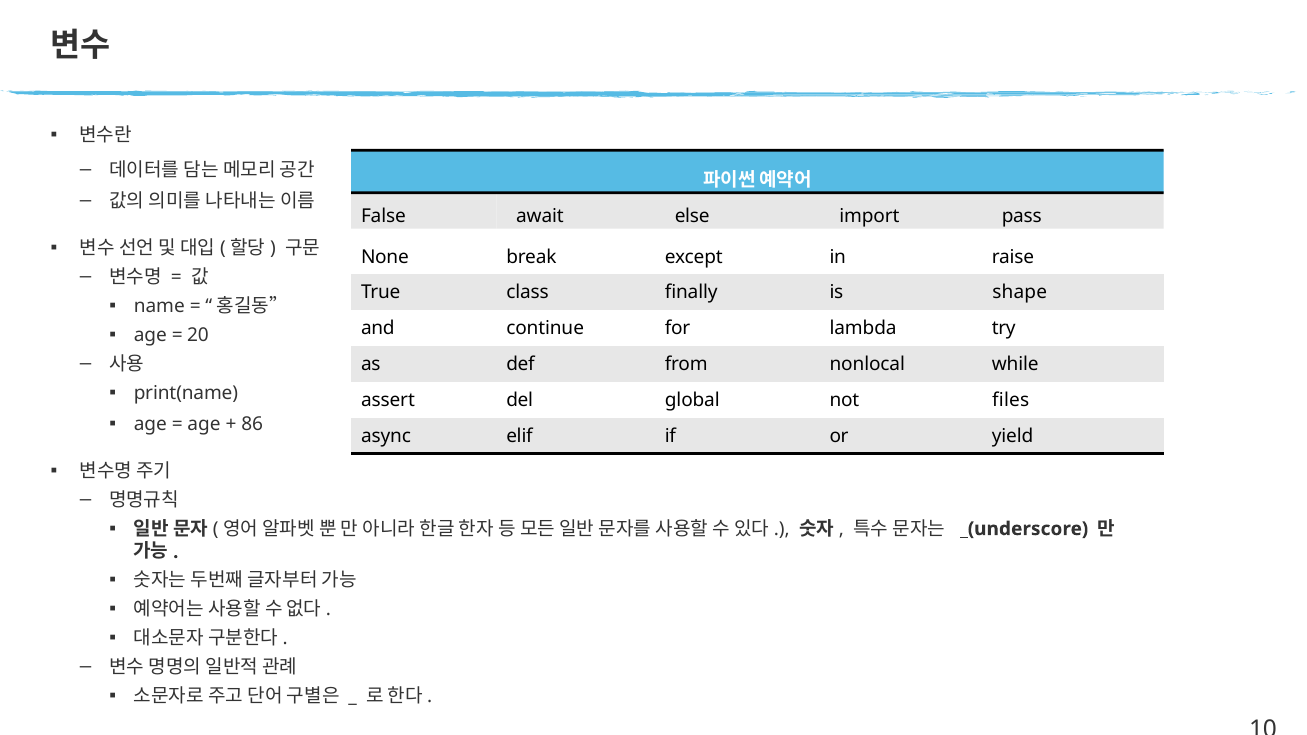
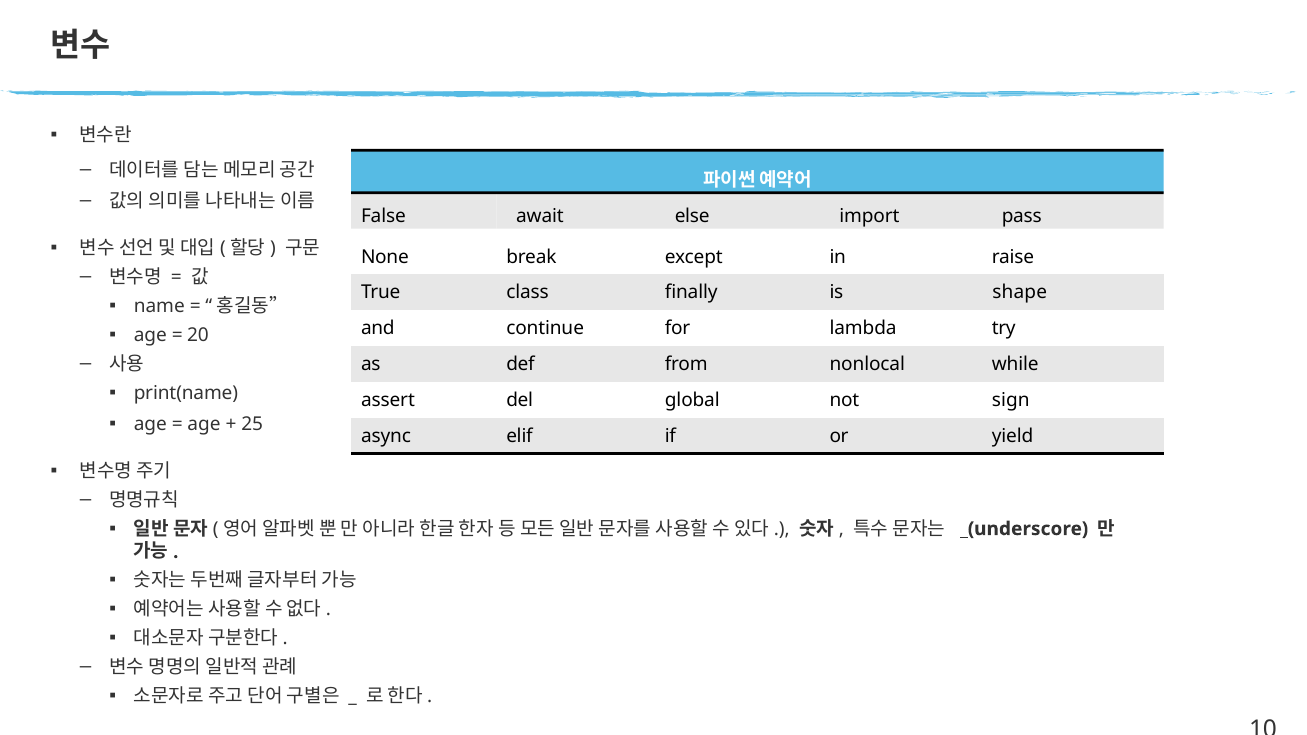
files: files -> sign
86: 86 -> 25
